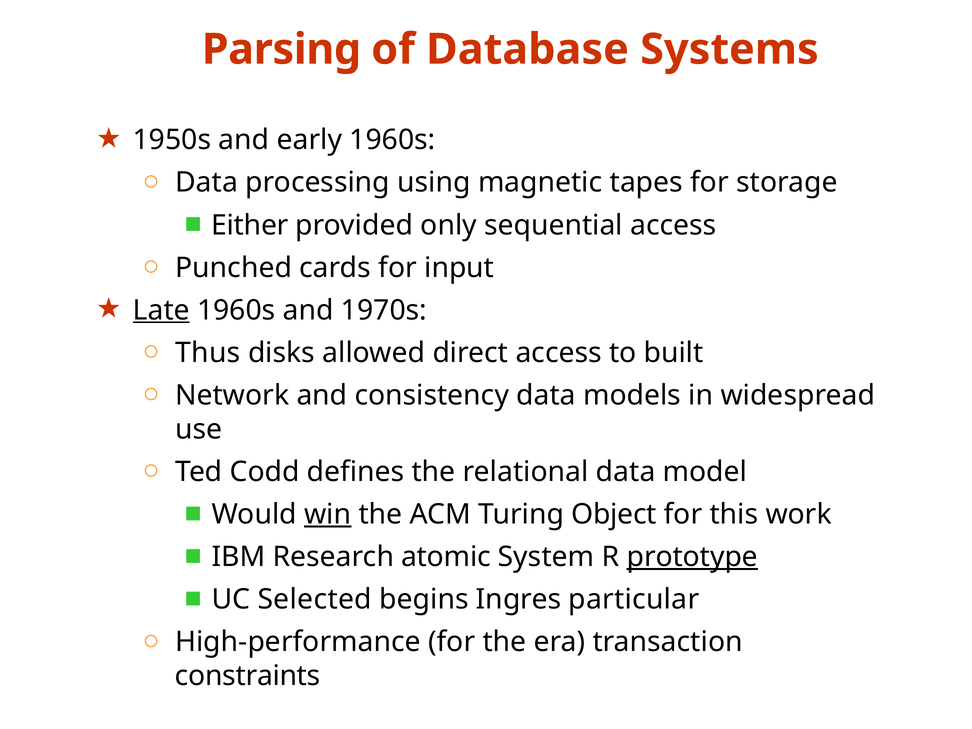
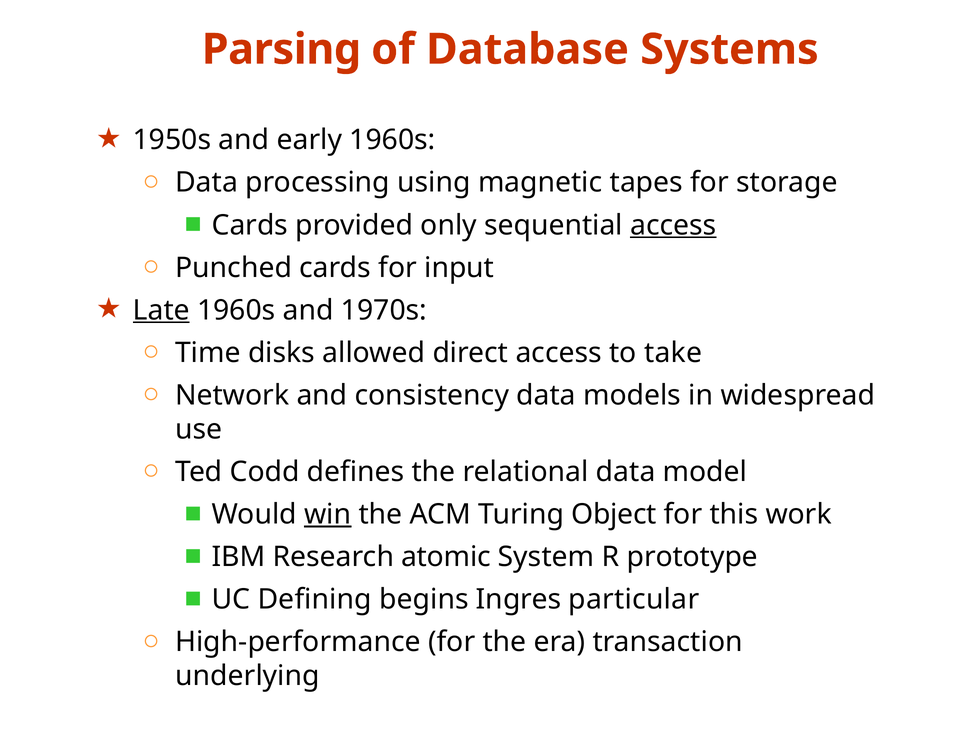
Either at (250, 225): Either -> Cards
access at (673, 225) underline: none -> present
Thus: Thus -> Time
built: built -> take
prototype underline: present -> none
Selected: Selected -> Defining
constraints: constraints -> underlying
